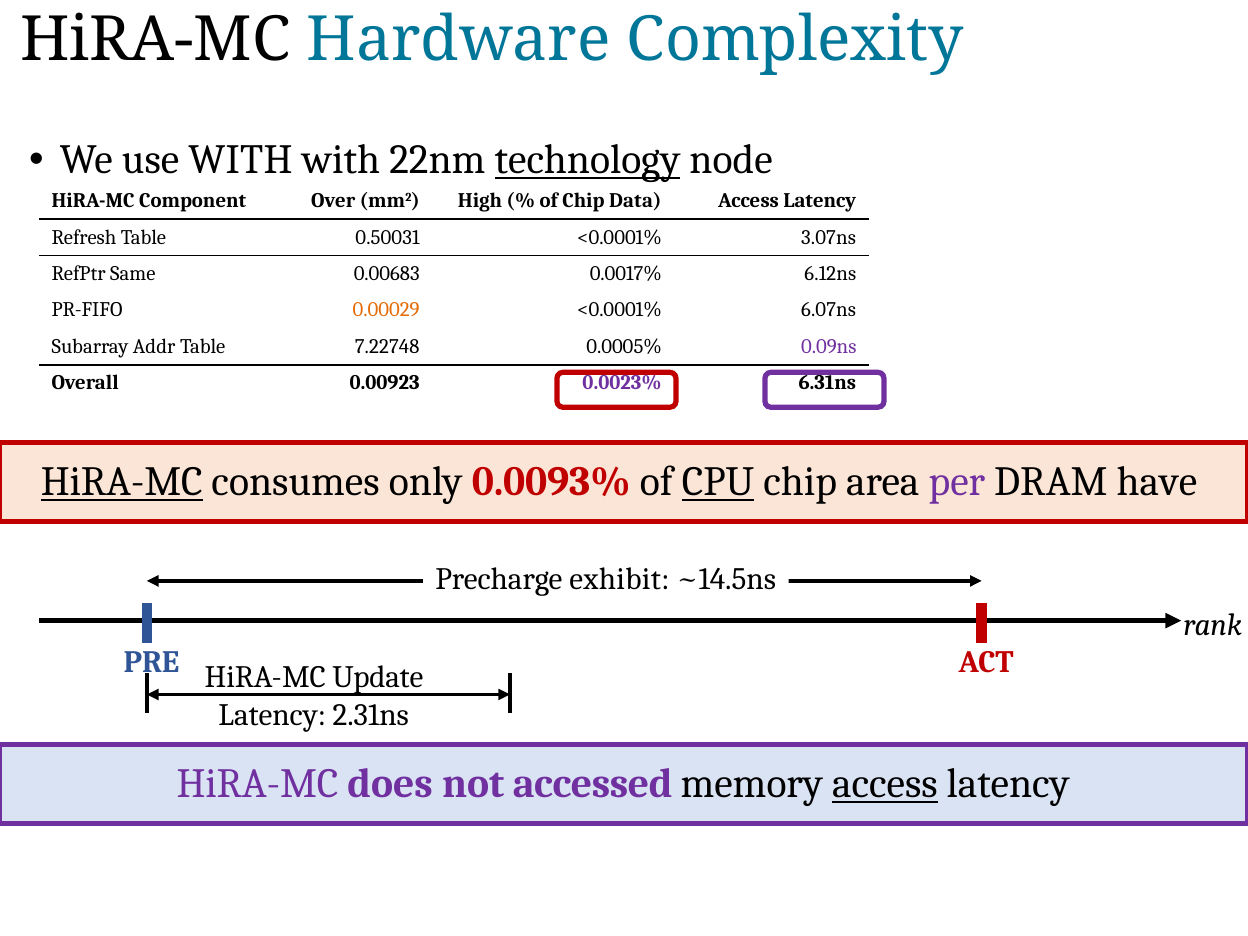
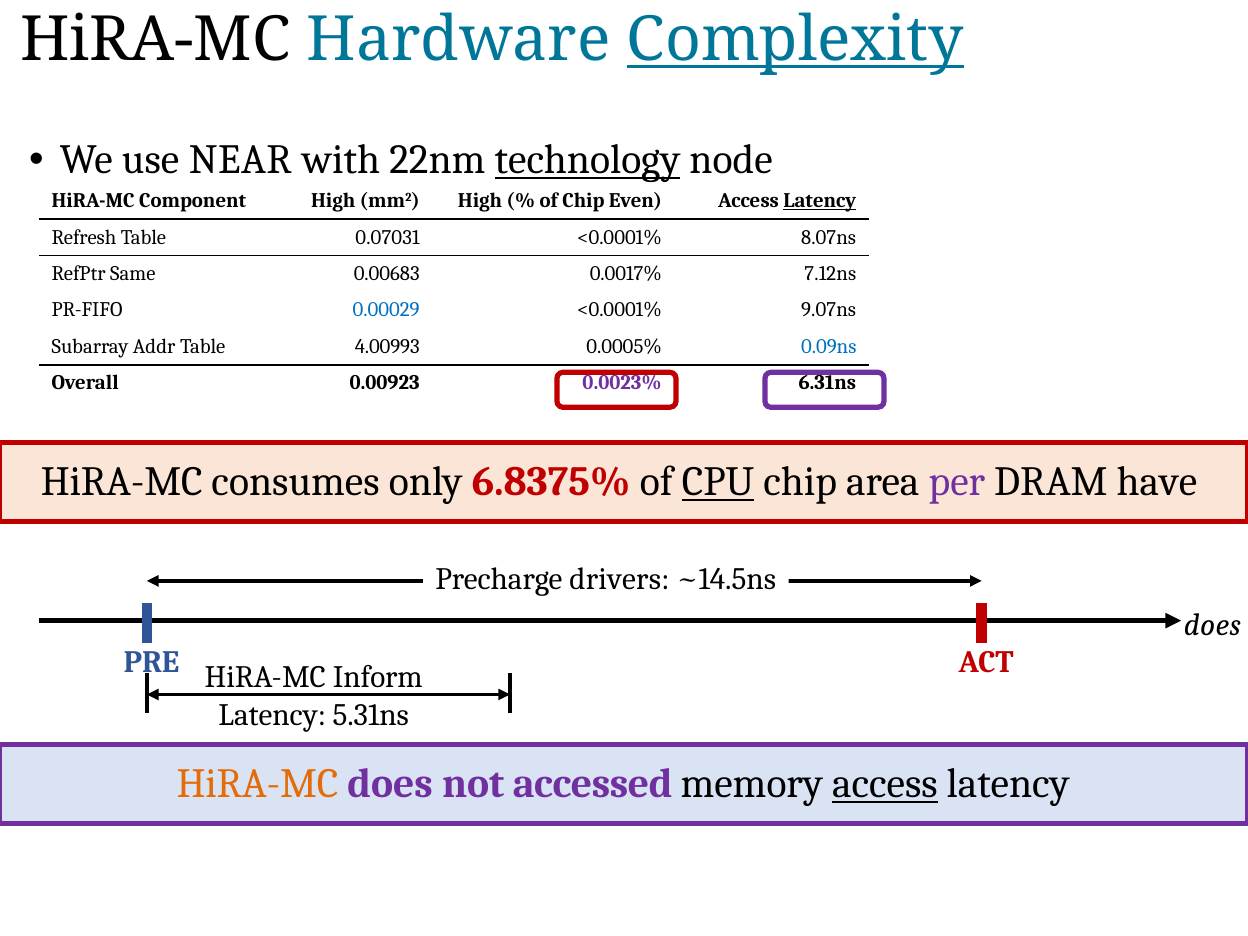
Complexity underline: none -> present
use WITH: WITH -> NEAR
Component Over: Over -> High
Data: Data -> Even
Latency at (820, 201) underline: none -> present
0.50031: 0.50031 -> 0.07031
3.07ns: 3.07ns -> 8.07ns
6.12ns: 6.12ns -> 7.12ns
0.00029 colour: orange -> blue
6.07ns: 6.07ns -> 9.07ns
7.22748: 7.22748 -> 4.00993
0.09ns colour: purple -> blue
HiRA-MC at (122, 482) underline: present -> none
0.0093%: 0.0093% -> 6.8375%
exhibit: exhibit -> drivers
rank at (1213, 625): rank -> does
Update: Update -> Inform
2.31ns: 2.31ns -> 5.31ns
HiRA-MC at (258, 784) colour: purple -> orange
